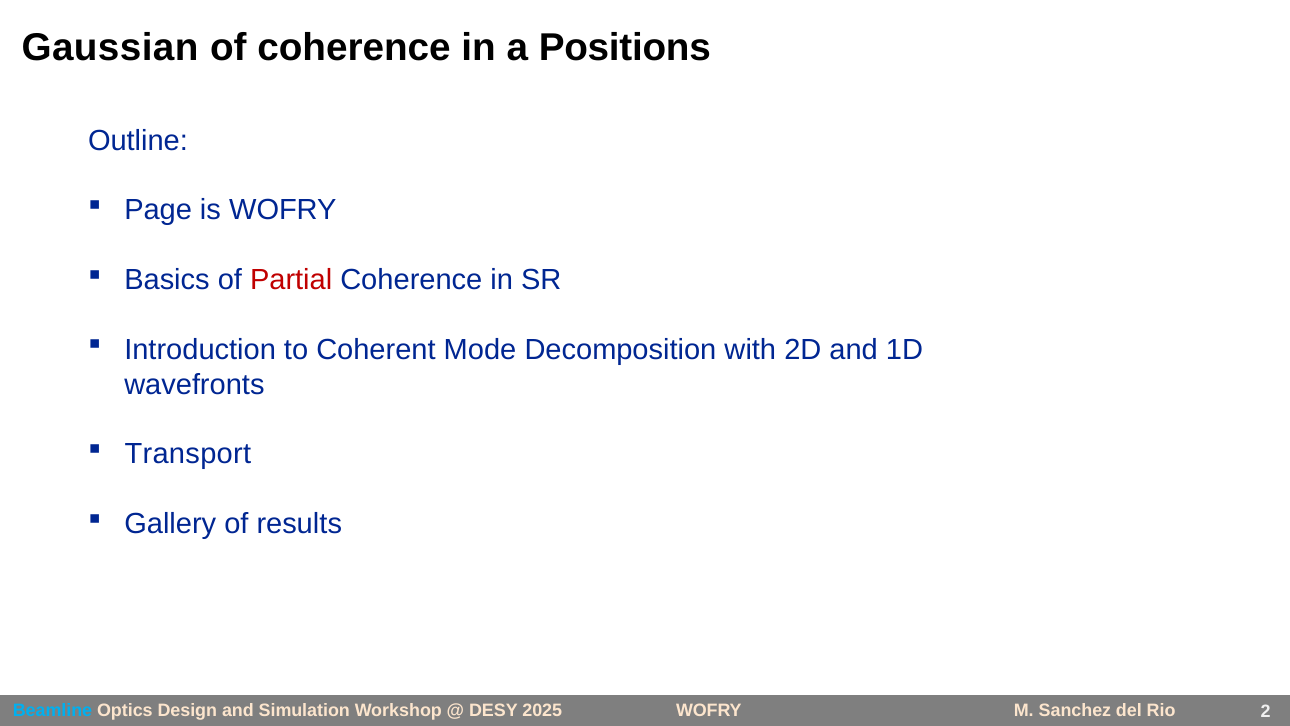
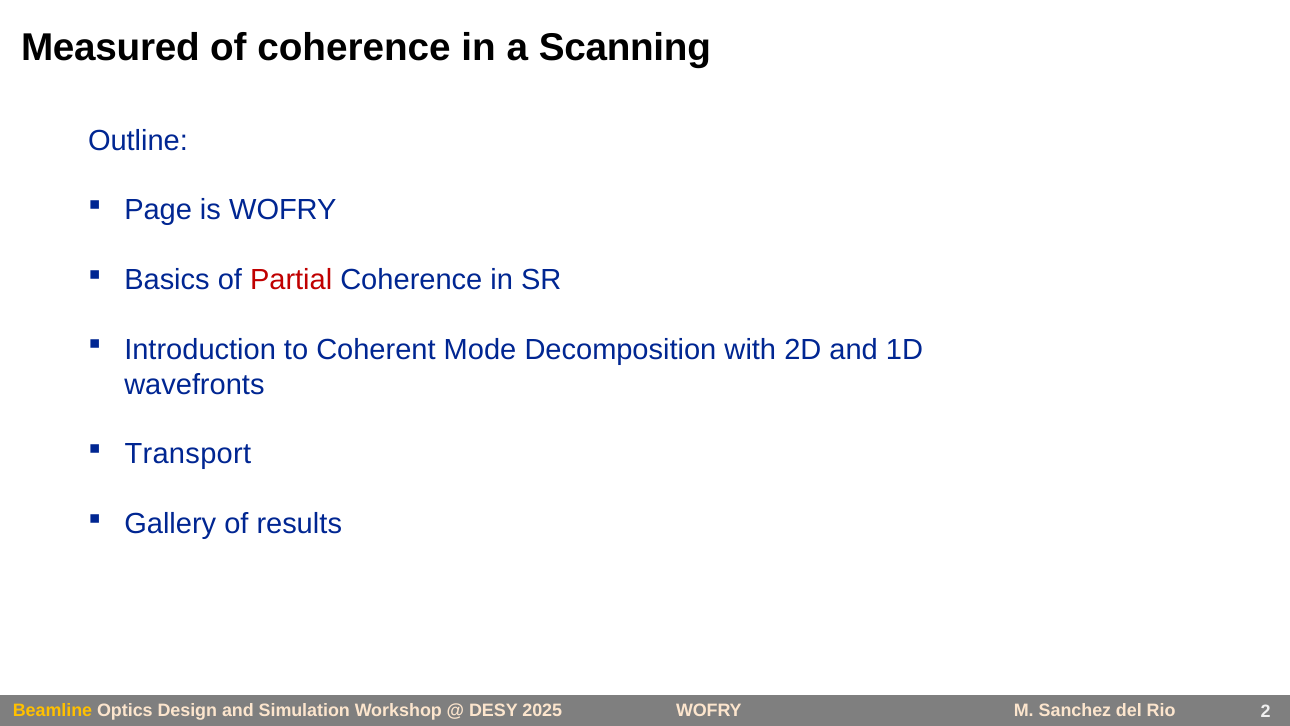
Gaussian: Gaussian -> Measured
Positions: Positions -> Scanning
Beamline colour: light blue -> yellow
